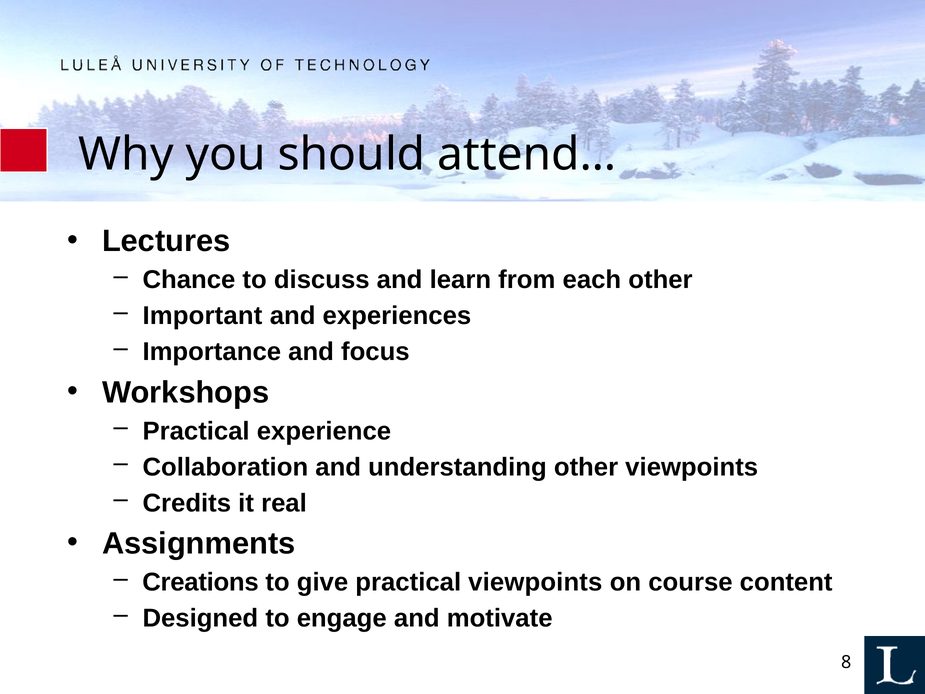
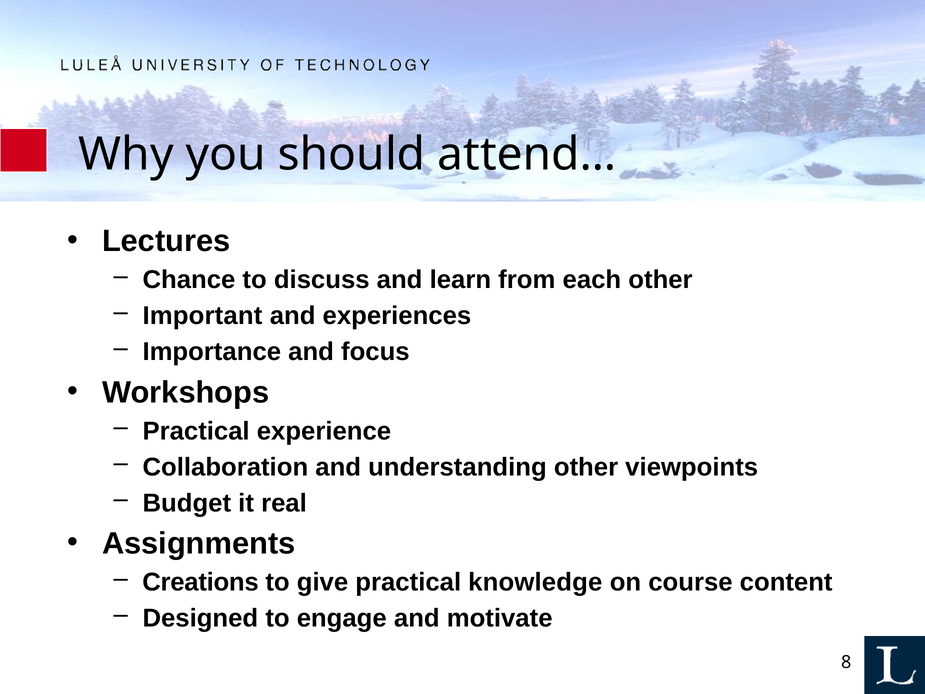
Credits: Credits -> Budget
practical viewpoints: viewpoints -> knowledge
